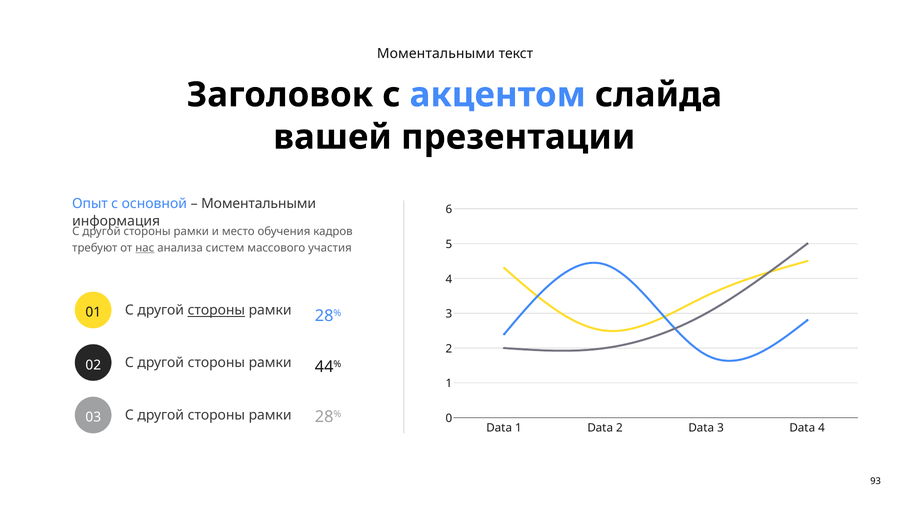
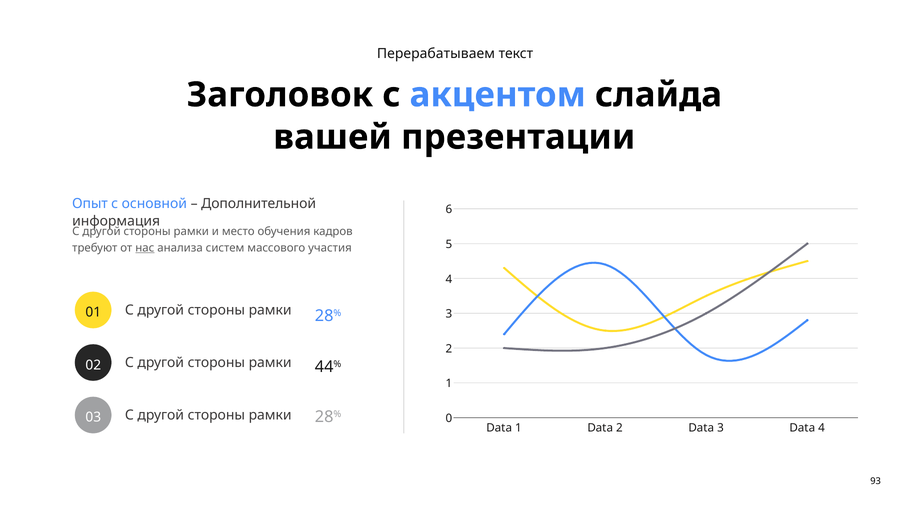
Моментальными at (436, 54): Моментальными -> Перерабатываем
Моментальными at (259, 204): Моментальными -> Дополнительной
стороны at (216, 311) underline: present -> none
